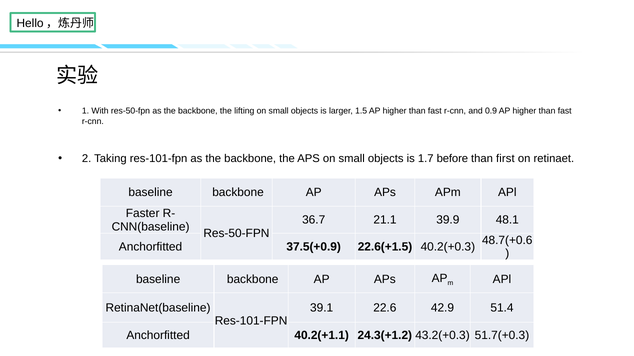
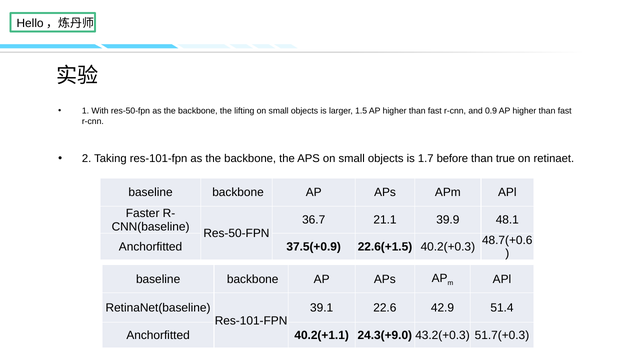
first: first -> true
24.3(+1.2: 24.3(+1.2 -> 24.3(+9.0
